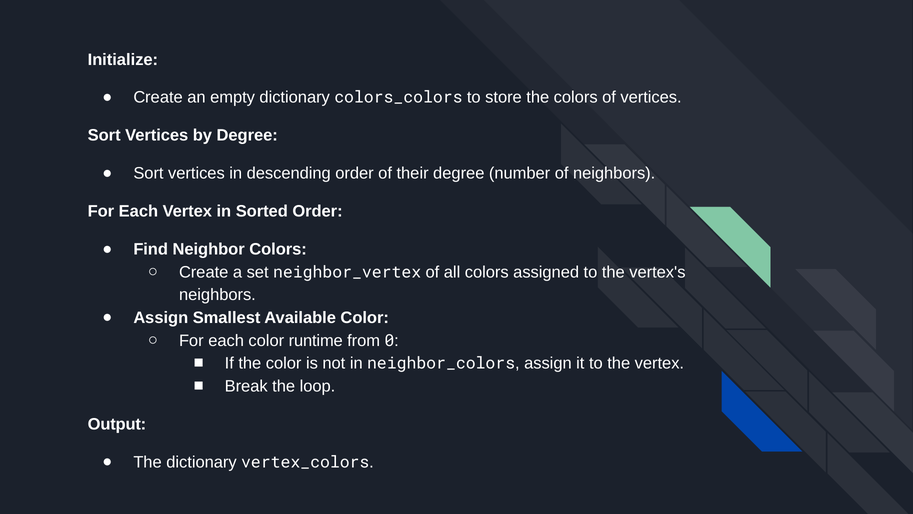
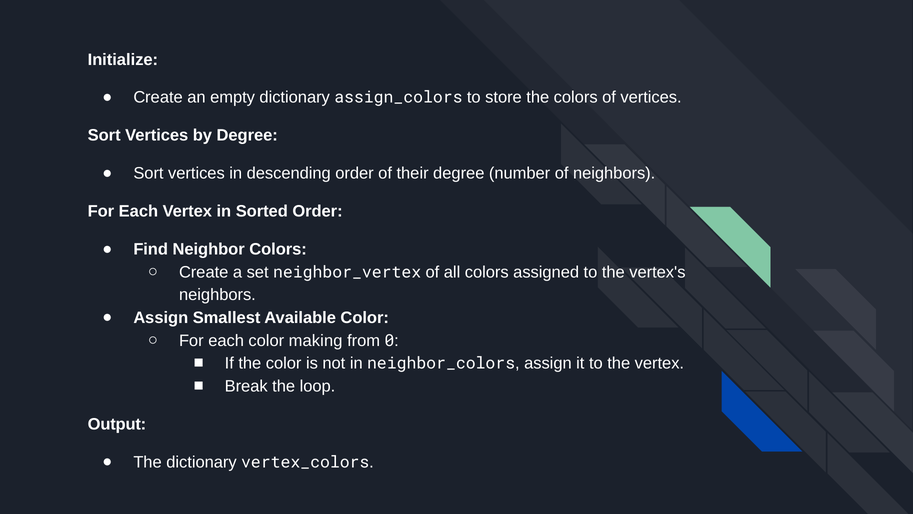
colors_colors: colors_colors -> assign_colors
runtime: runtime -> making
